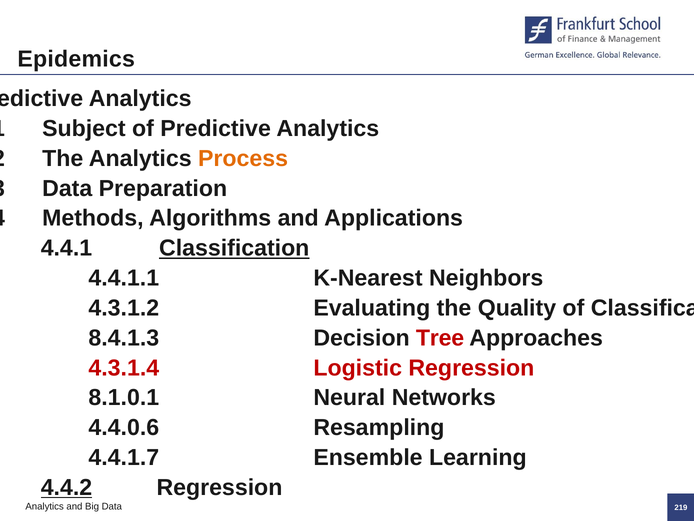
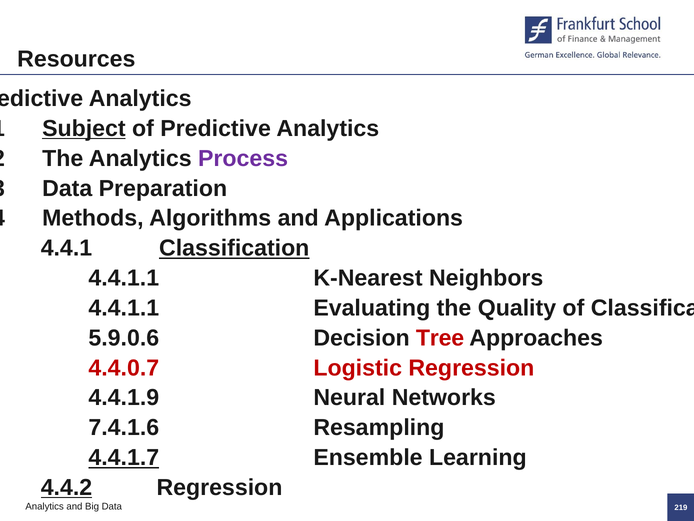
Epidemics: Epidemics -> Resources
Subject underline: none -> present
Process colour: orange -> purple
4.3.1.2 at (124, 308): 4.3.1.2 -> 4.4.1.1
8.4.1.3: 8.4.1.3 -> 5.9.0.6
4.3.1.4: 4.3.1.4 -> 4.4.0.7
8.1.0.1: 8.1.0.1 -> 4.4.1.9
4.4.0.6: 4.4.0.6 -> 7.4.1.6
4.4.1.7 underline: none -> present
